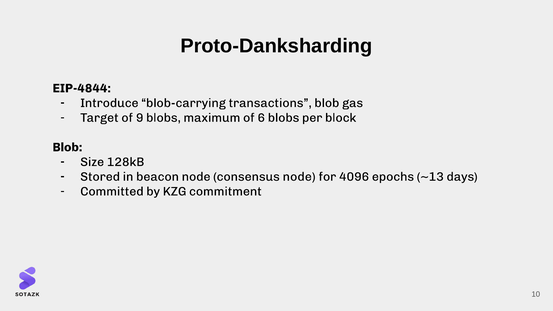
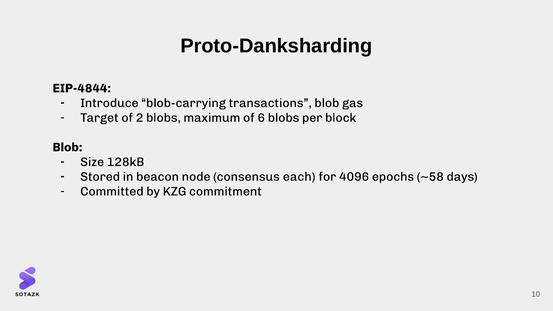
9: 9 -> 2
consensus node: node -> each
~13: ~13 -> ~58
